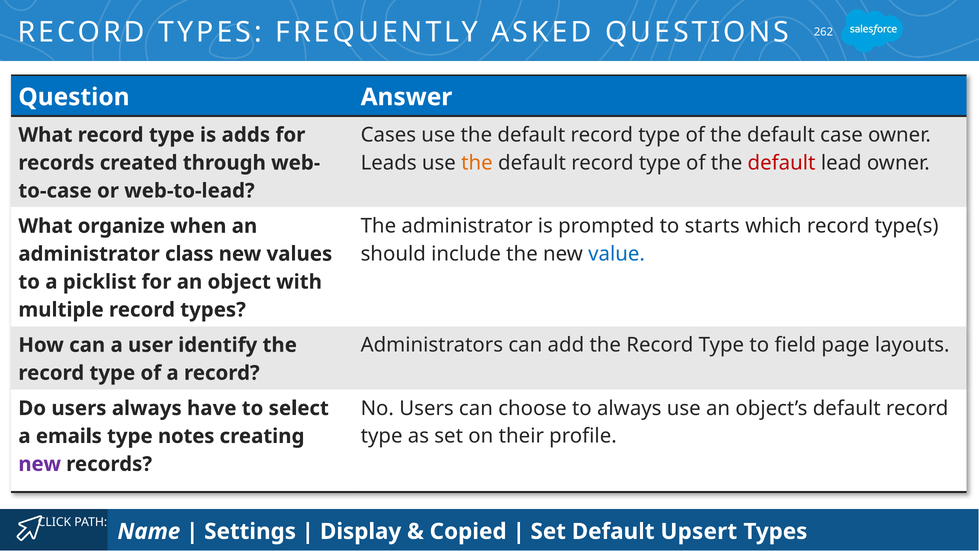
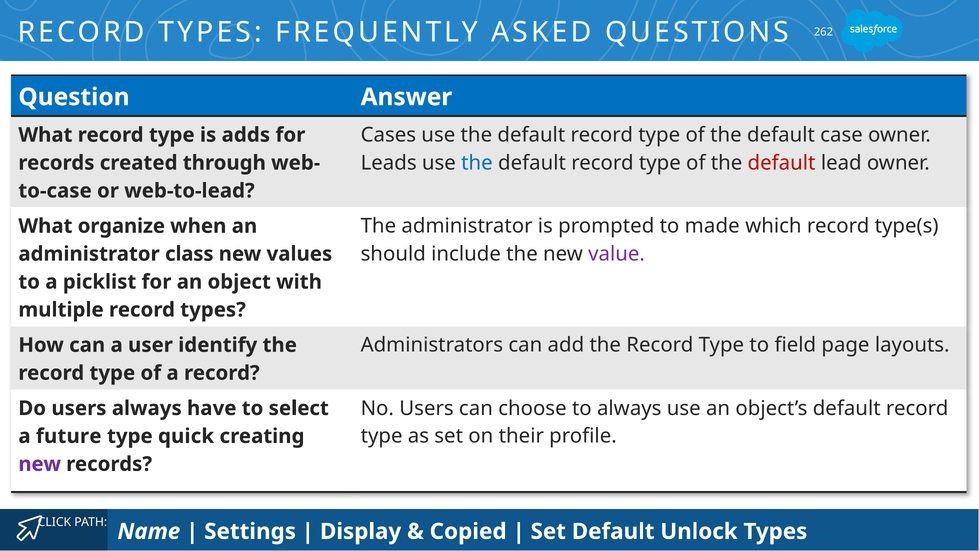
the at (477, 163) colour: orange -> blue
starts: starts -> made
value colour: blue -> purple
emails: emails -> future
notes: notes -> quick
Upsert: Upsert -> Unlock
